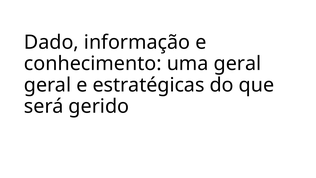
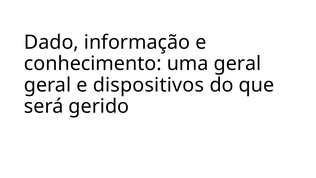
estratégicas: estratégicas -> dispositivos
